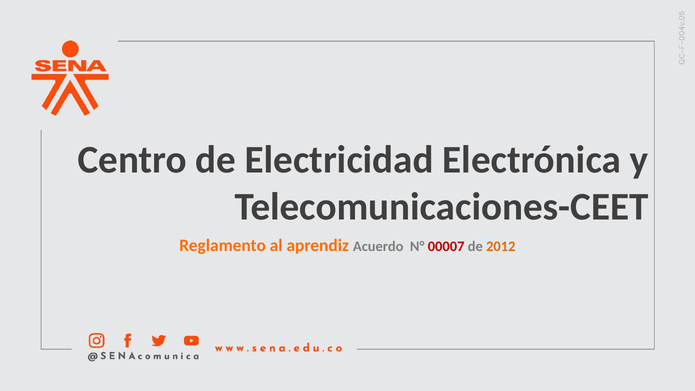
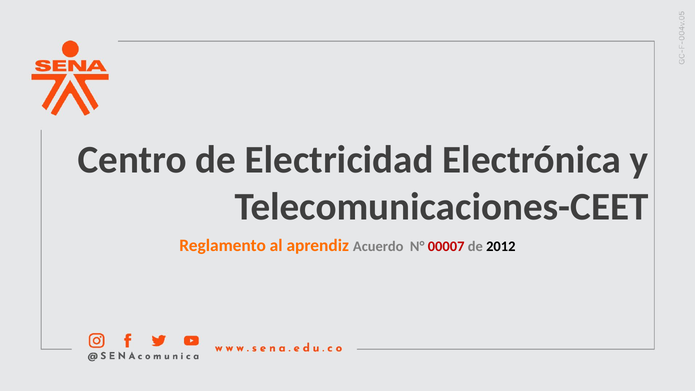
2012 colour: orange -> black
